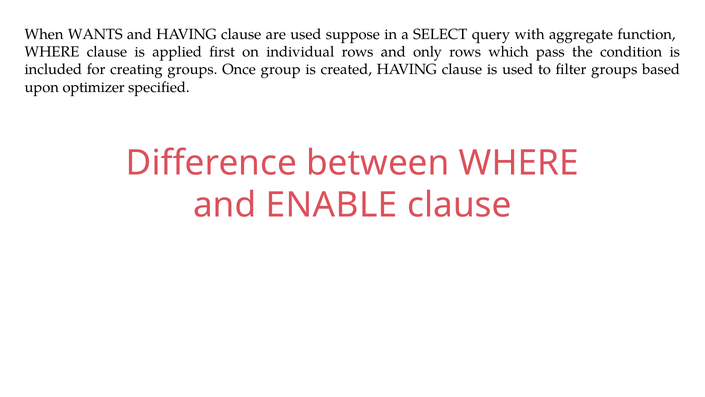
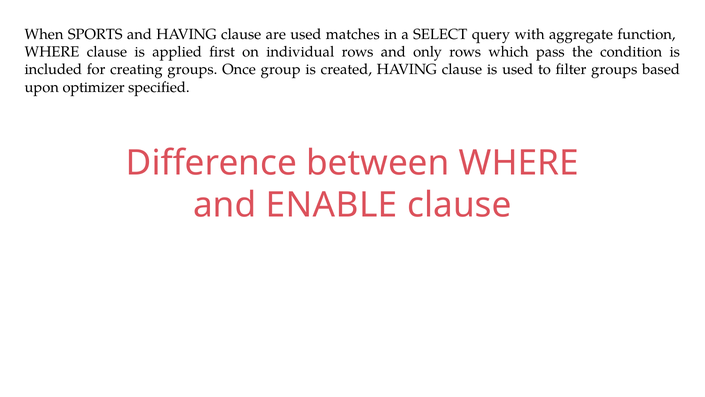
WANTS: WANTS -> SPORTS
suppose: suppose -> matches
